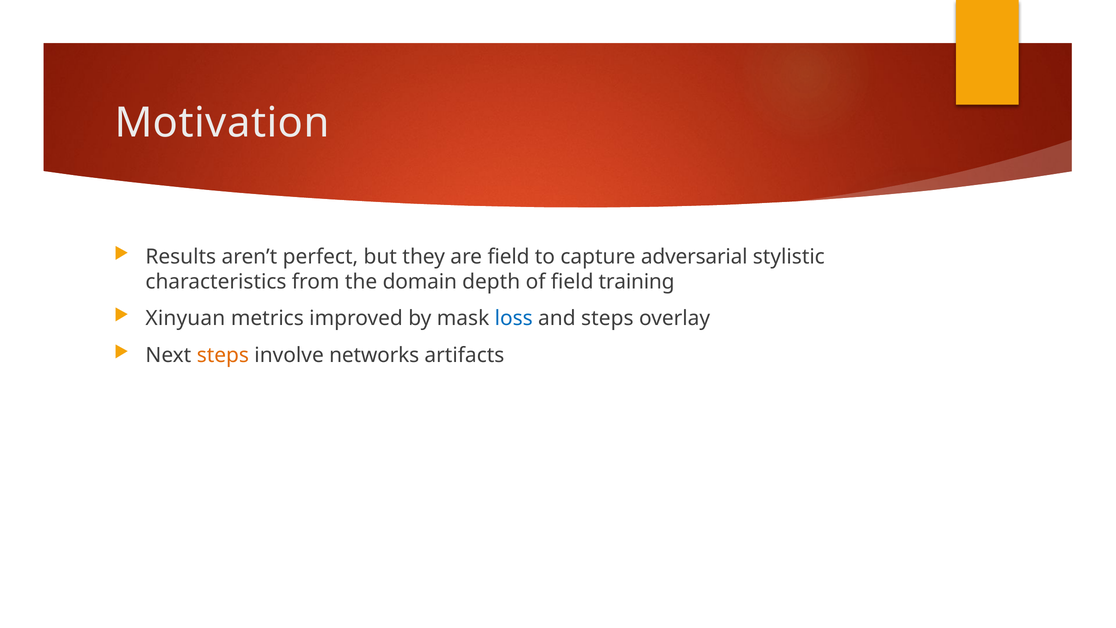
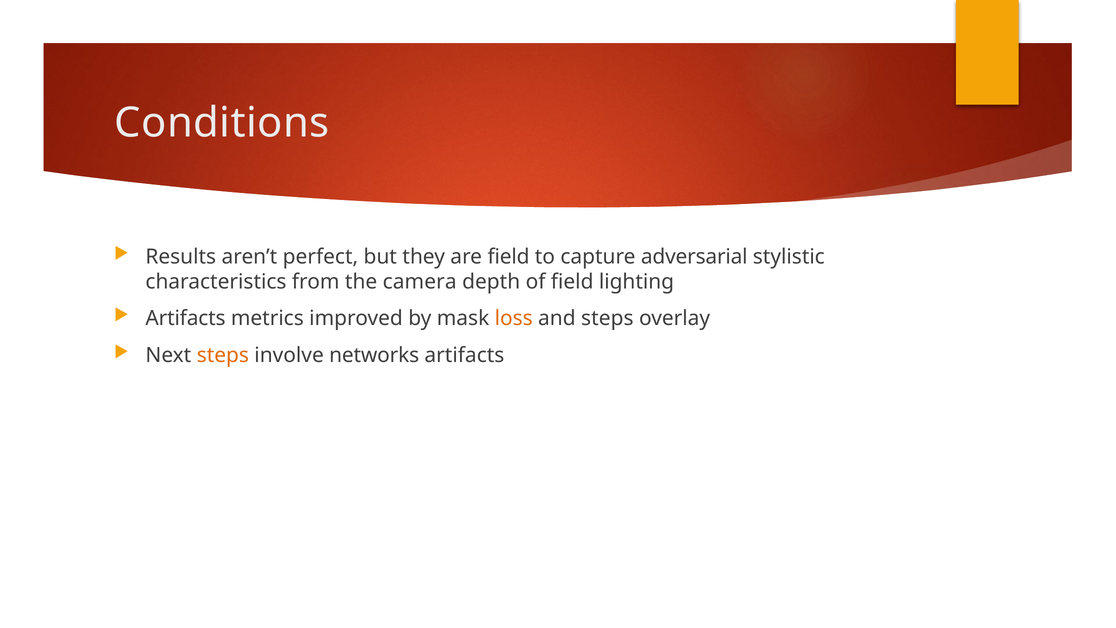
Motivation: Motivation -> Conditions
domain: domain -> camera
training: training -> lighting
Xinyuan at (185, 318): Xinyuan -> Artifacts
loss colour: blue -> orange
